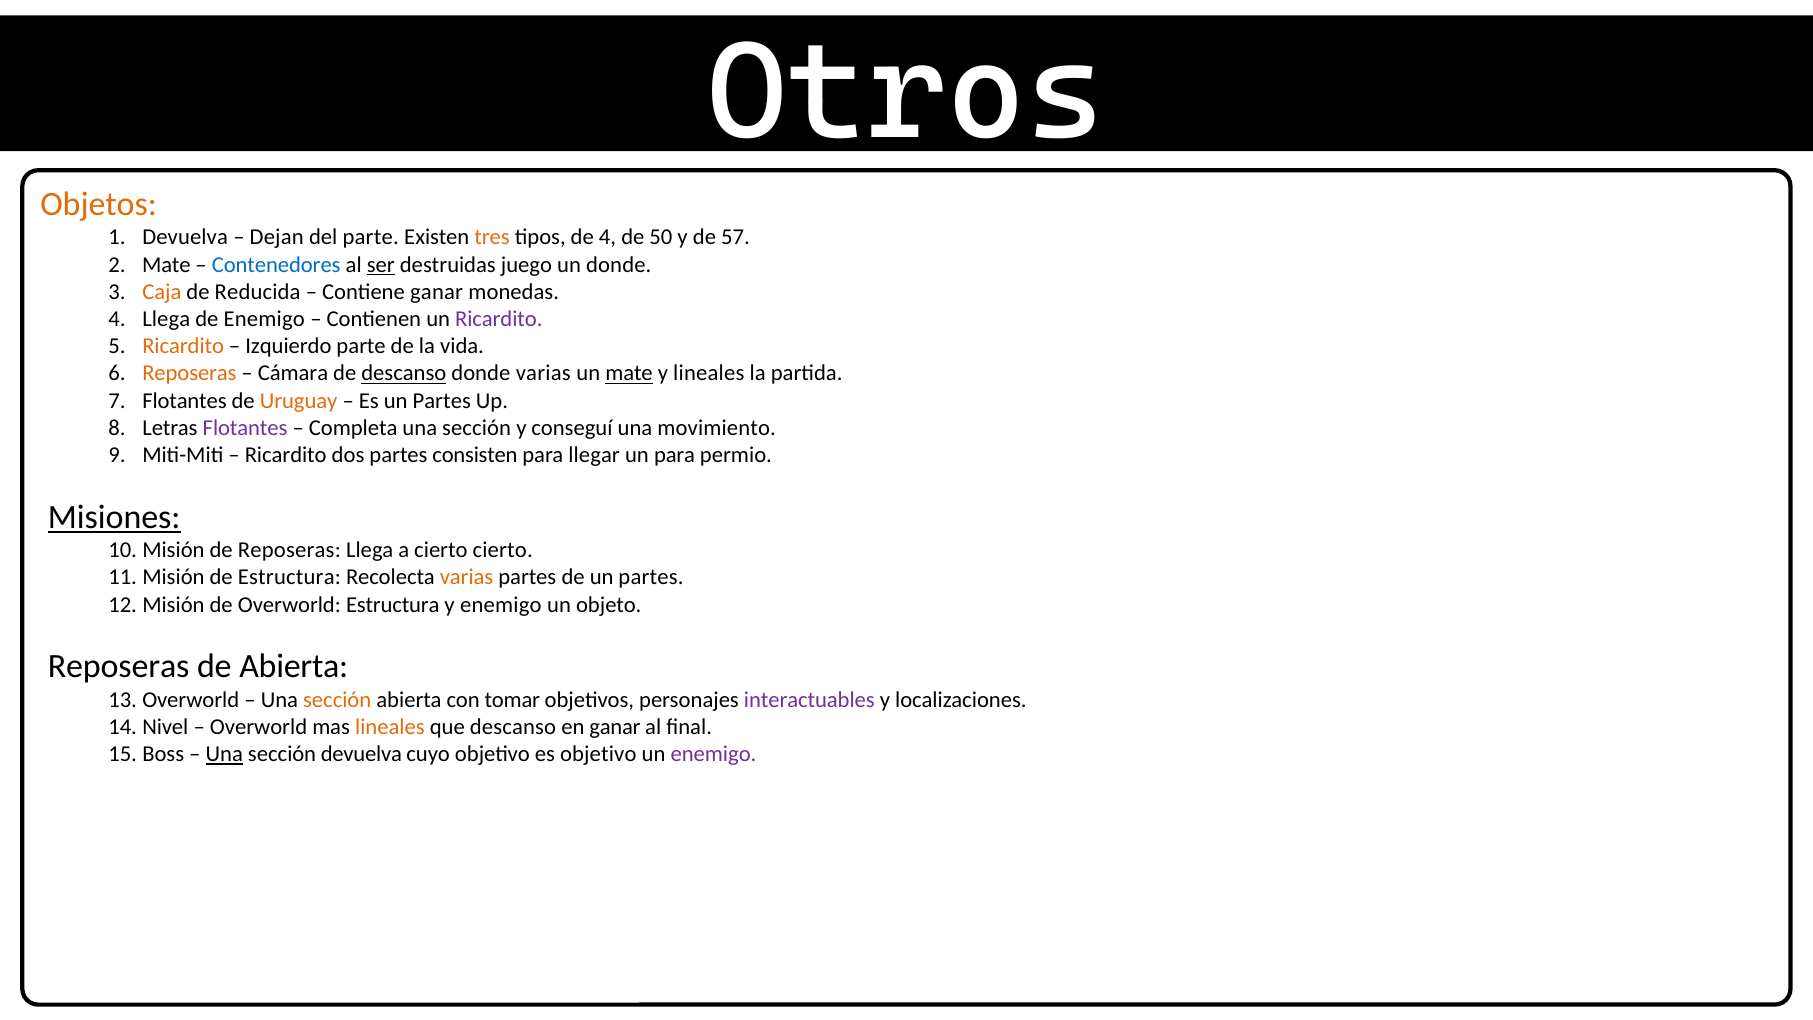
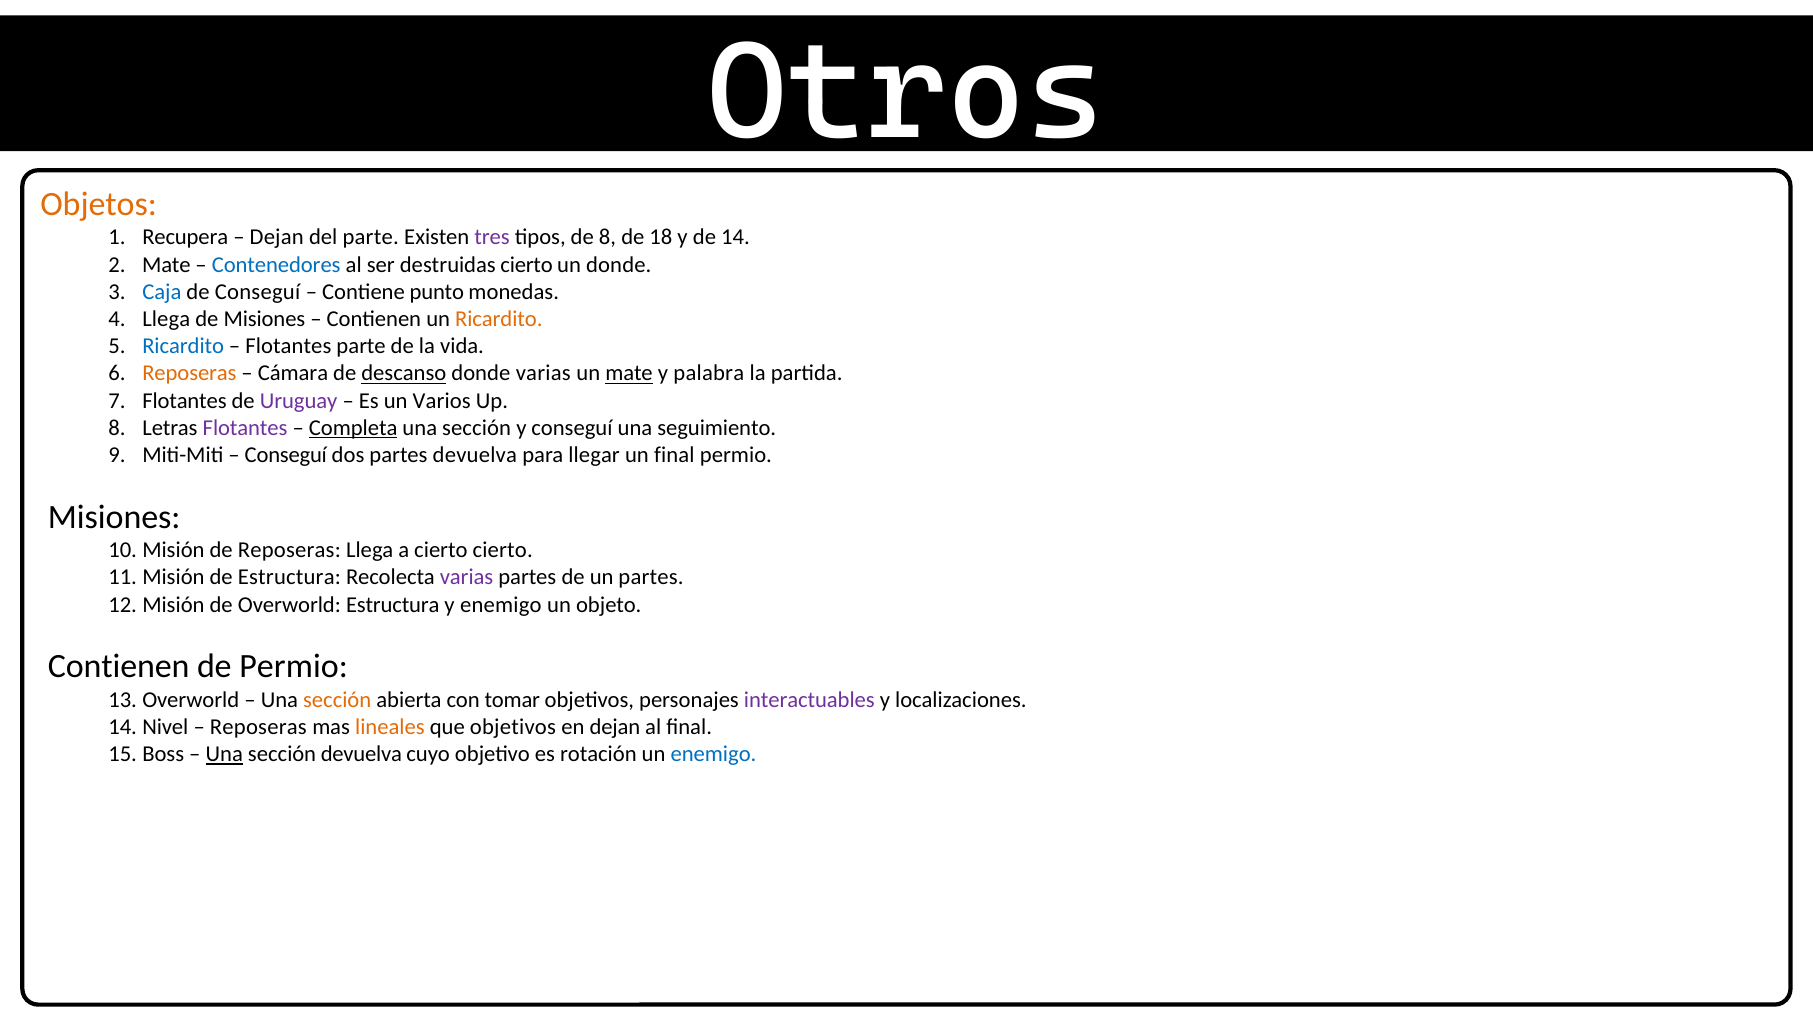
1 Devuelva: Devuelva -> Recupera
tres colour: orange -> purple
de 4: 4 -> 8
50: 50 -> 18
57: 57 -> 14
ser underline: present -> none
destruidas juego: juego -> cierto
Caja colour: orange -> blue
de Reducida: Reducida -> Conseguí
Contiene ganar: ganar -> punto
de Enemigo: Enemigo -> Misiones
Ricardito at (499, 319) colour: purple -> orange
Ricardito at (183, 346) colour: orange -> blue
Izquierdo at (288, 346): Izquierdo -> Flotantes
y lineales: lineales -> palabra
Uruguay colour: orange -> purple
Es un Partes: Partes -> Varios
Completa underline: none -> present
movimiento: movimiento -> seguimiento
Ricardito at (286, 455): Ricardito -> Conseguí
partes consisten: consisten -> devuelva
un para: para -> final
Misiones at (114, 517) underline: present -> none
varias at (467, 577) colour: orange -> purple
Reposeras at (119, 667): Reposeras -> Contienen
de Abierta: Abierta -> Permio
Overworld at (259, 727): Overworld -> Reposeras
que descanso: descanso -> objetivos
en ganar: ganar -> dejan
es objetivo: objetivo -> rotación
enemigo at (713, 754) colour: purple -> blue
